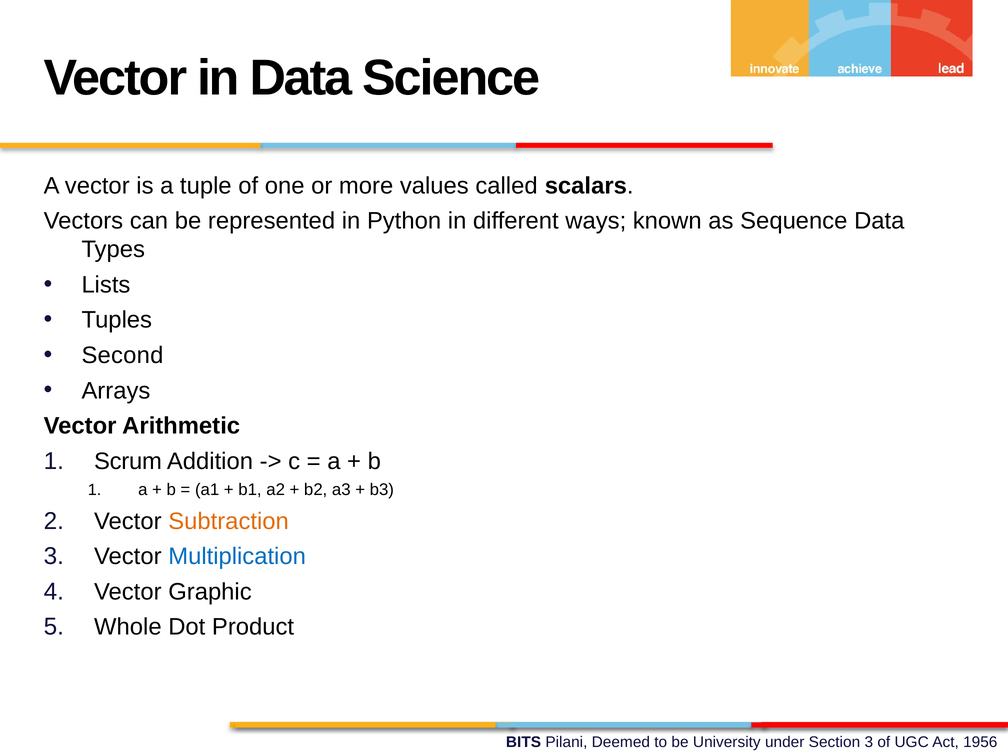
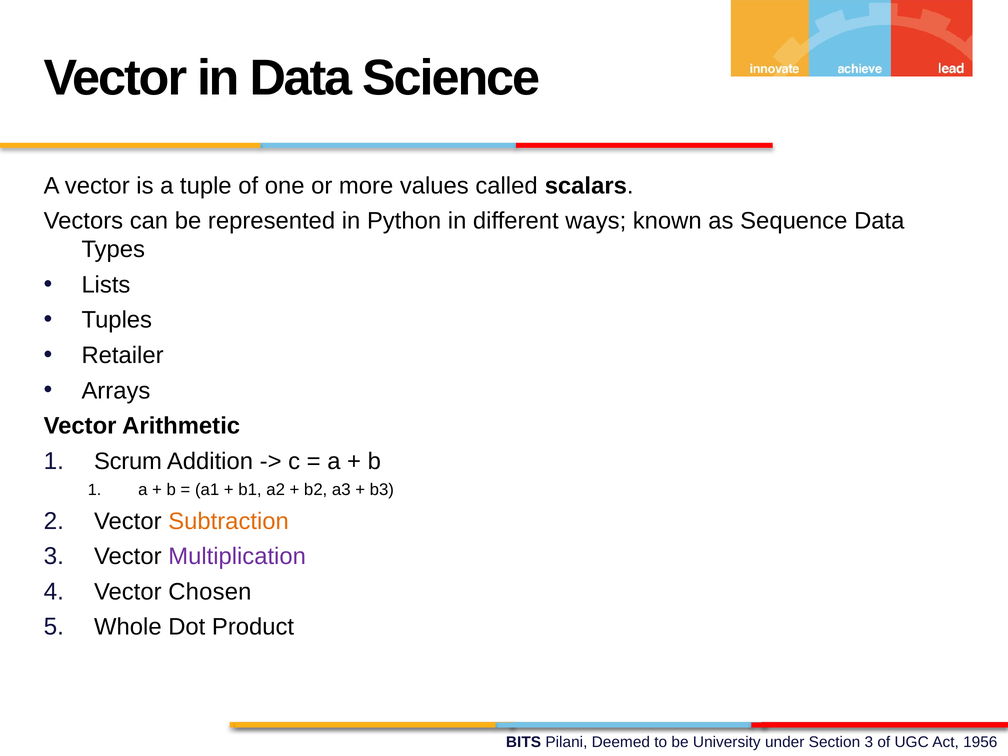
Second: Second -> Retailer
Multiplication colour: blue -> purple
Graphic: Graphic -> Chosen
